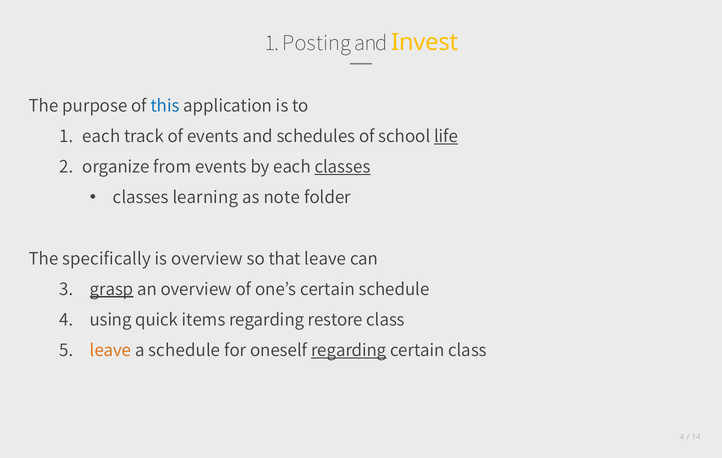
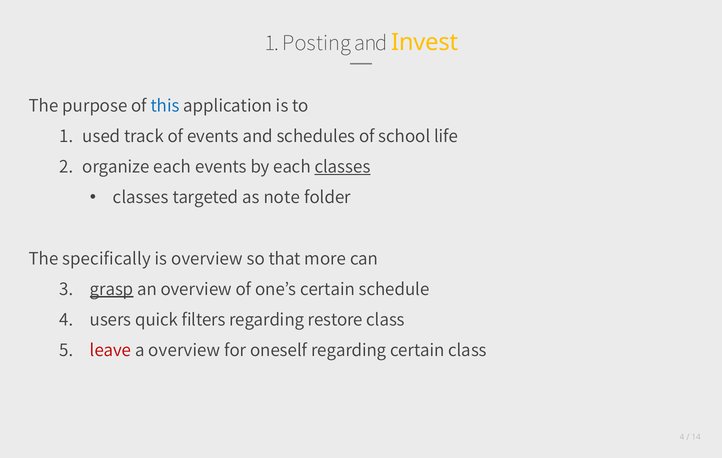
1 each: each -> used
life underline: present -> none
organize from: from -> each
learning: learning -> targeted
that leave: leave -> more
using: using -> users
items: items -> filters
leave at (111, 351) colour: orange -> red
a schedule: schedule -> overview
regarding at (349, 351) underline: present -> none
